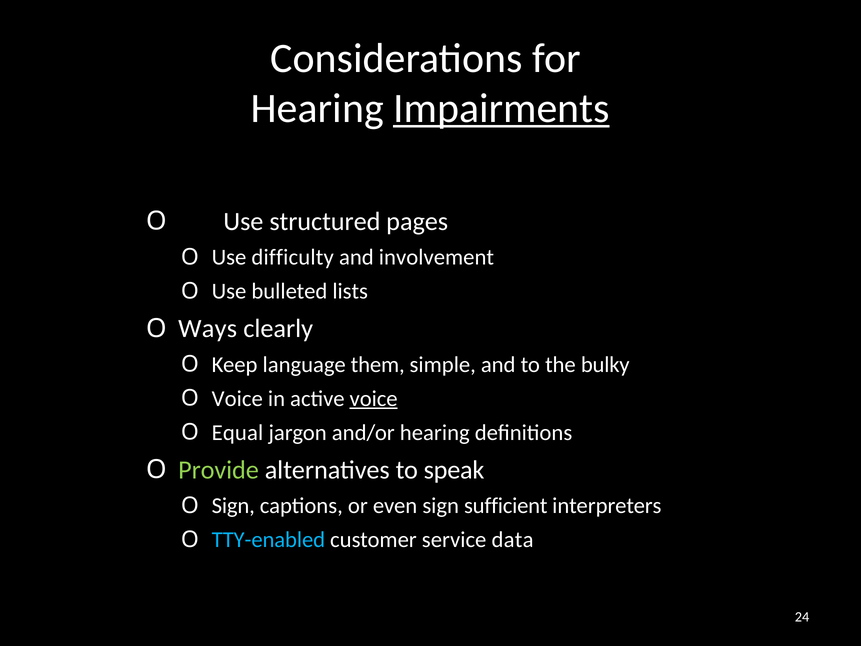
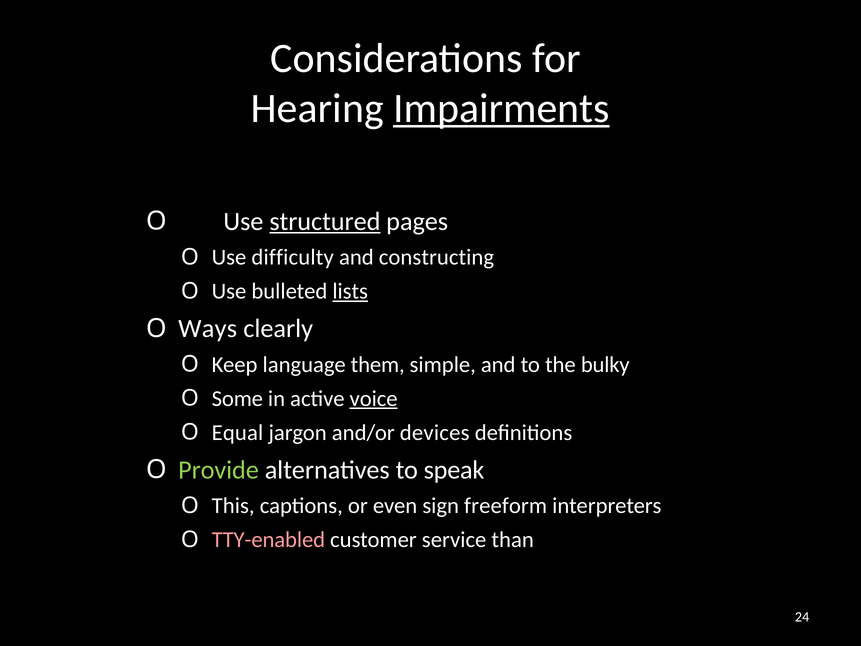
structured underline: none -> present
involvement: involvement -> constructing
lists underline: none -> present
Voice at (237, 398): Voice -> Some
and/or hearing: hearing -> devices
Sign at (233, 506): Sign -> This
sufficient: sufficient -> freeform
TTY-enabled colour: light blue -> pink
data: data -> than
